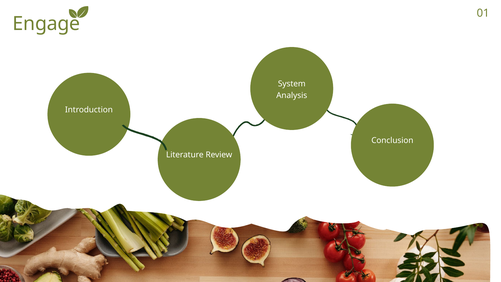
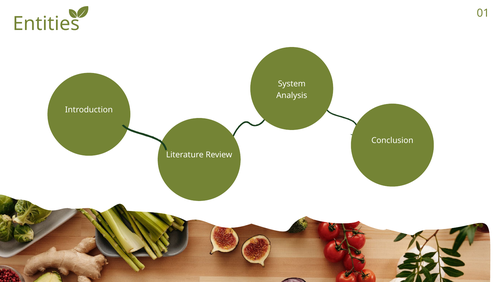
Engage: Engage -> Entities
